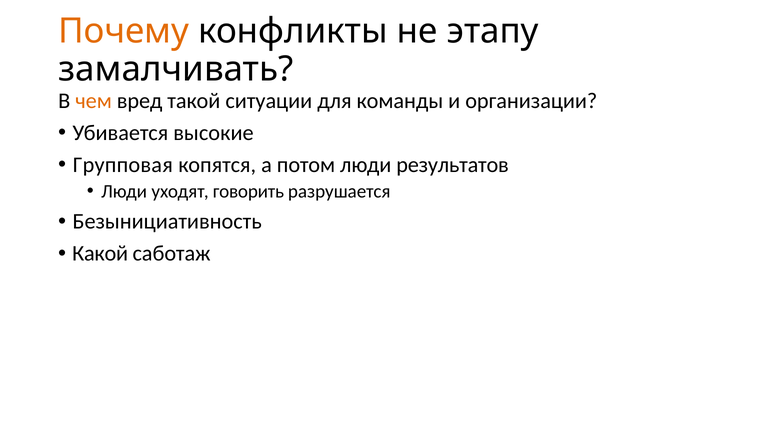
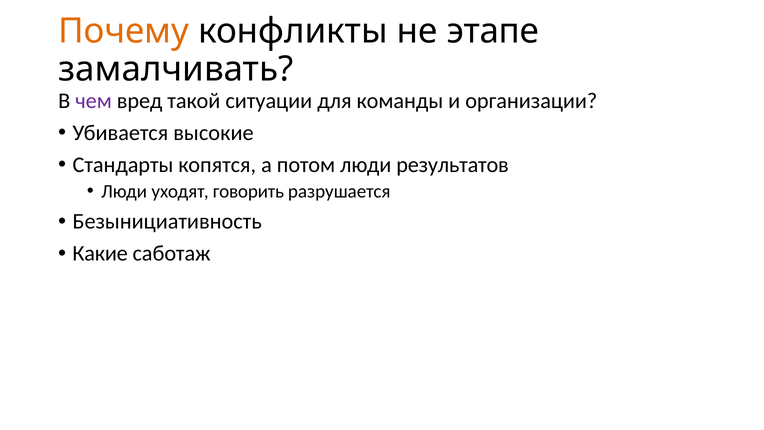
этапу: этапу -> этапе
чем colour: orange -> purple
Групповая: Групповая -> Стандарты
Какой: Какой -> Какие
